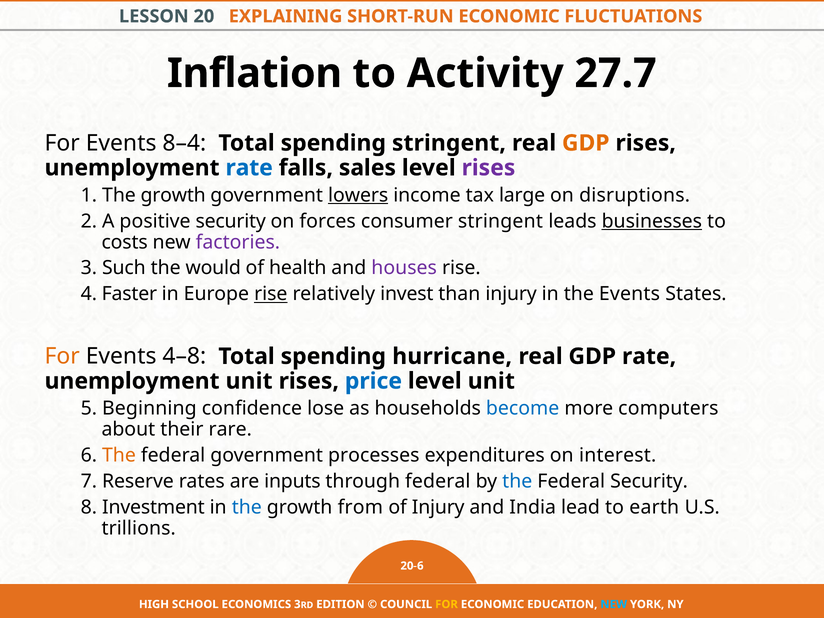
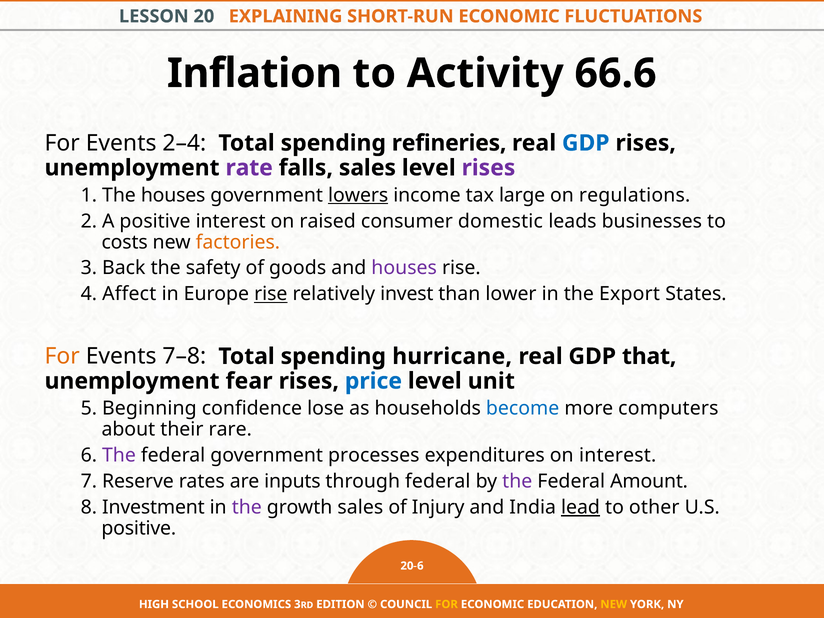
27.7: 27.7 -> 66.6
8–4: 8–4 -> 2–4
spending stringent: stringent -> refineries
GDP at (586, 143) colour: orange -> blue
rate at (249, 168) colour: blue -> purple
1 The growth: growth -> houses
disruptions: disruptions -> regulations
positive security: security -> interest
forces: forces -> raised
consumer stringent: stringent -> domestic
businesses underline: present -> none
factories colour: purple -> orange
Such: Such -> Back
would: would -> safety
health: health -> goods
Faster: Faster -> Affect
than injury: injury -> lower
the Events: Events -> Export
4–8: 4–8 -> 7–8
GDP rate: rate -> that
unemployment unit: unit -> fear
The at (119, 455) colour: orange -> purple
the at (517, 481) colour: blue -> purple
Federal Security: Security -> Amount
the at (247, 507) colour: blue -> purple
growth from: from -> sales
lead underline: none -> present
earth: earth -> other
trillions at (139, 528): trillions -> positive
NEW at (614, 604) colour: light blue -> yellow
